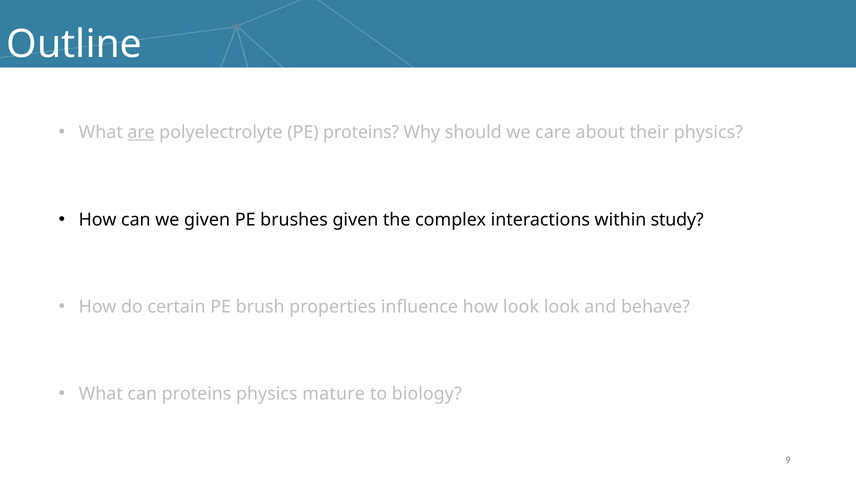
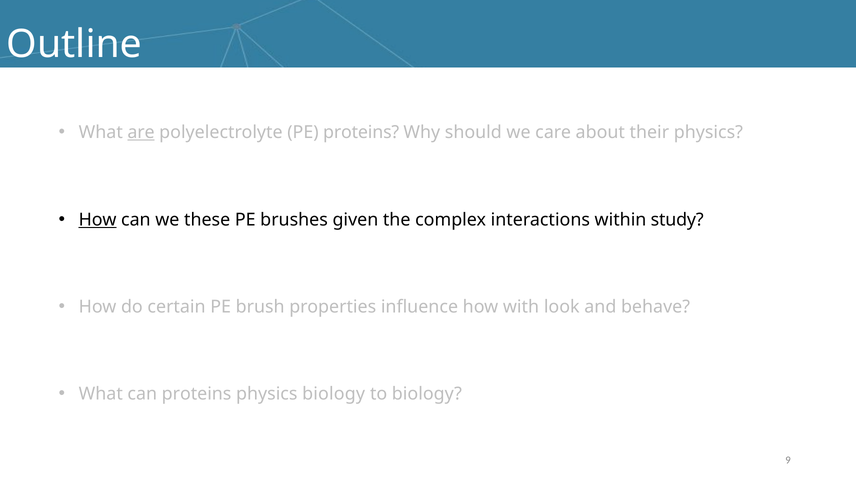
How at (98, 219) underline: none -> present
we given: given -> these
how look: look -> with
physics mature: mature -> biology
